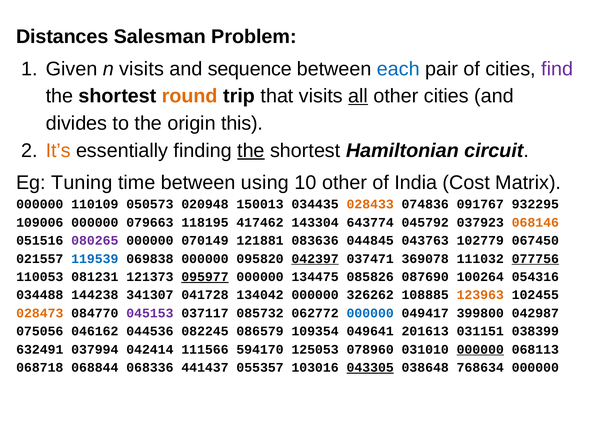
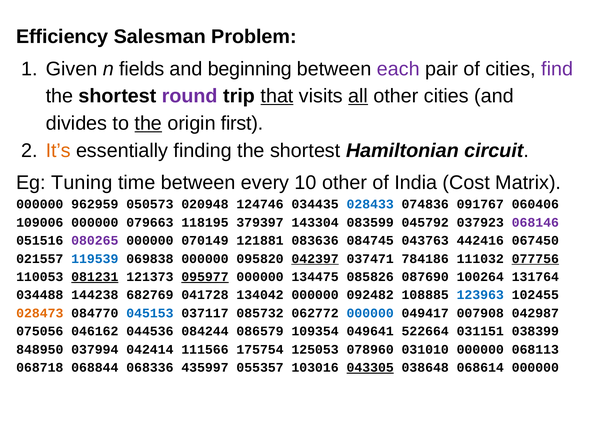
Distances: Distances -> Efficiency
n visits: visits -> fields
sequence: sequence -> beginning
each colour: blue -> purple
round colour: orange -> purple
that underline: none -> present
the at (148, 123) underline: none -> present
this: this -> first
the at (251, 151) underline: present -> none
using: using -> every
110109: 110109 -> 962959
150013: 150013 -> 124746
028433 colour: orange -> blue
932295: 932295 -> 060406
417462: 417462 -> 379397
643774: 643774 -> 083599
068146 colour: orange -> purple
044845: 044845 -> 084745
102779: 102779 -> 442416
369078: 369078 -> 784186
081231 underline: none -> present
054316: 054316 -> 131764
341307: 341307 -> 682769
326262: 326262 -> 092482
123963 colour: orange -> blue
045153 colour: purple -> blue
399800: 399800 -> 007908
082245: 082245 -> 084244
201613: 201613 -> 522664
632491: 632491 -> 848950
594170: 594170 -> 175754
000000 at (480, 349) underline: present -> none
441437: 441437 -> 435997
768634: 768634 -> 068614
